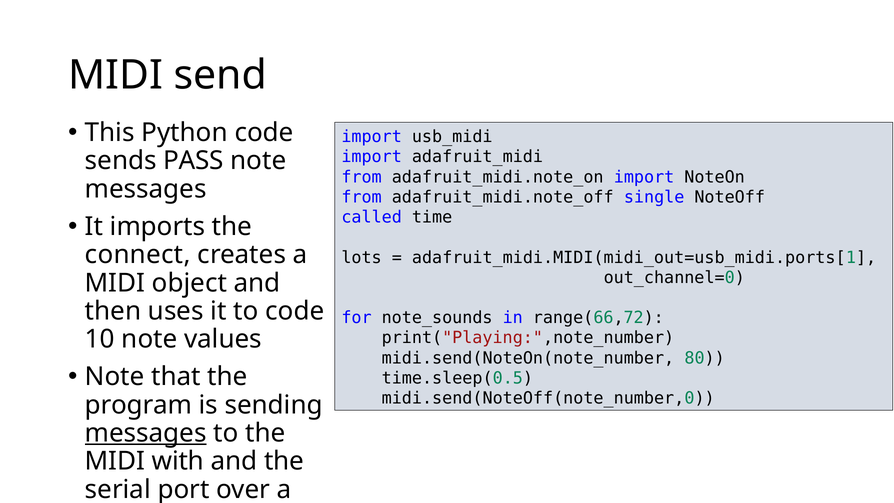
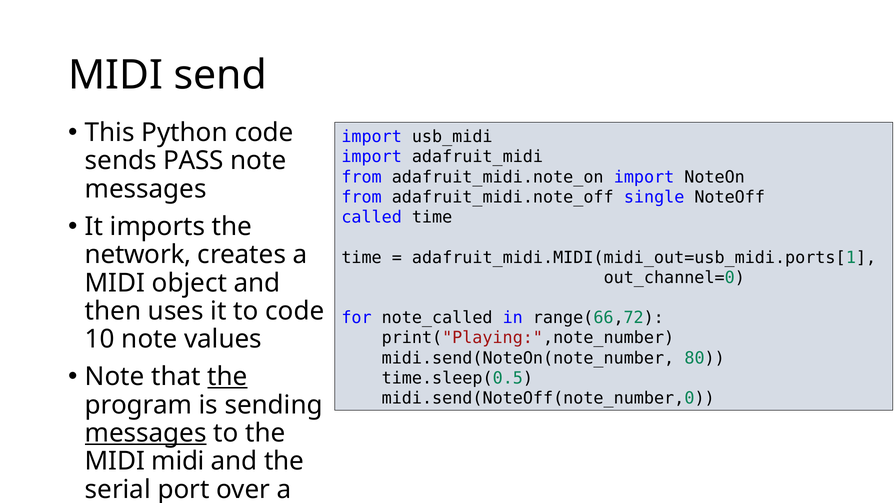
connect: connect -> network
lots at (362, 257): lots -> time
note_sounds: note_sounds -> note_called
the at (228, 377) underline: none -> present
MIDI with: with -> midi
